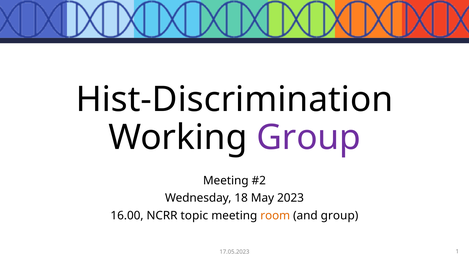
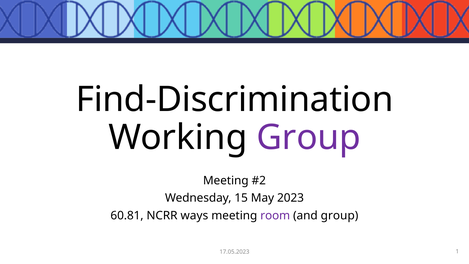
Hist-Discrimination: Hist-Discrimination -> Find-Discrimination
18: 18 -> 15
16.00: 16.00 -> 60.81
topic: topic -> ways
room colour: orange -> purple
